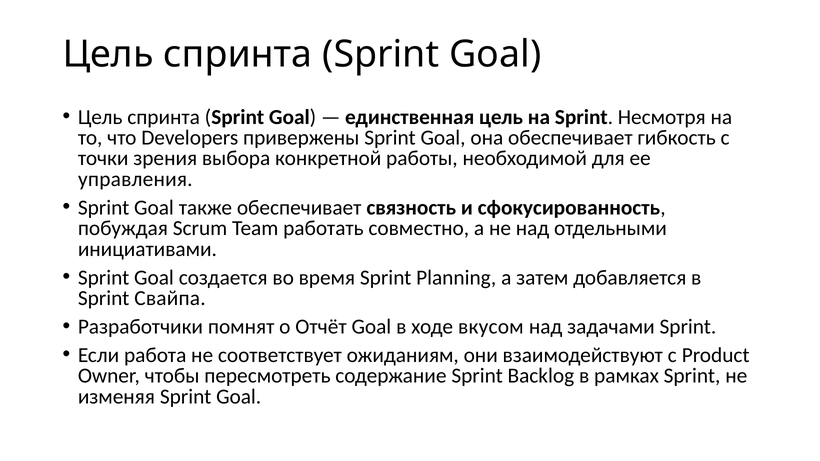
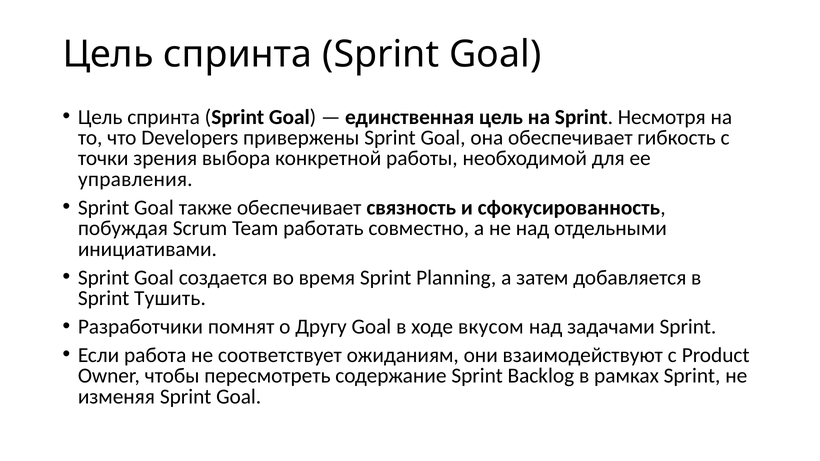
Свайпа: Свайпа -> Тушить
Отчёт: Отчёт -> Другу
